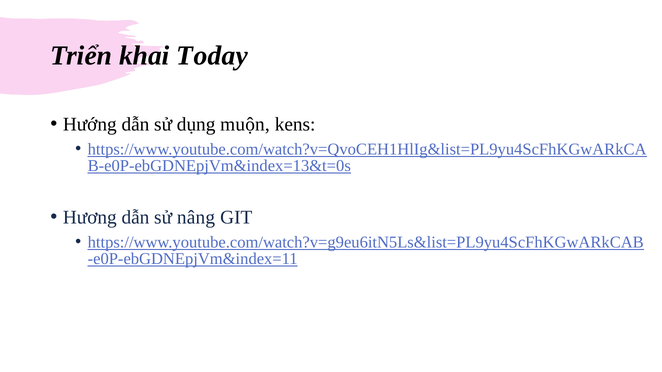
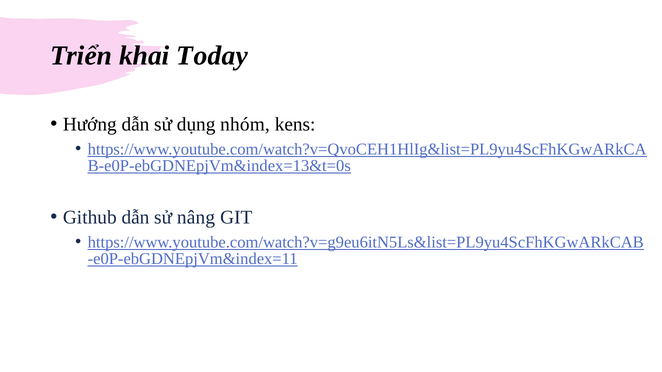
muộn: muộn -> nhóm
Hương: Hương -> Github
